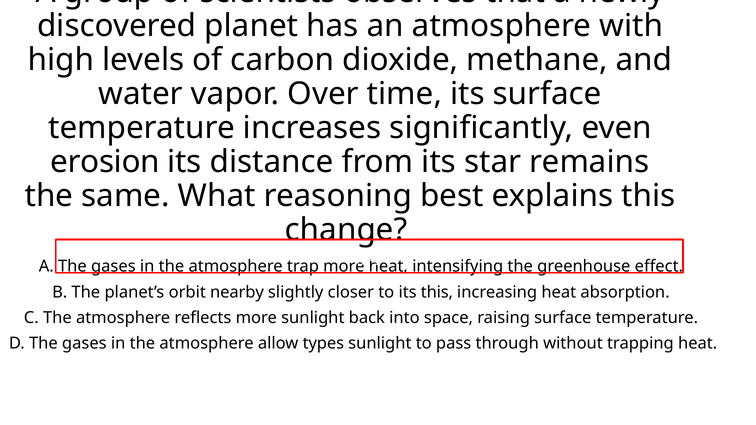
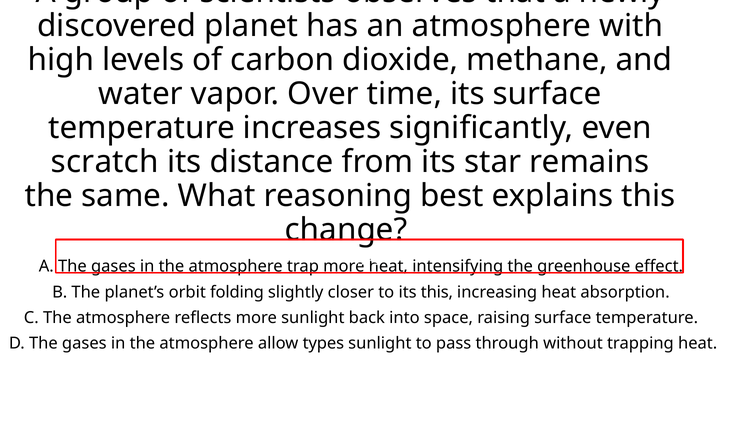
erosion: erosion -> scratch
nearby: nearby -> folding
